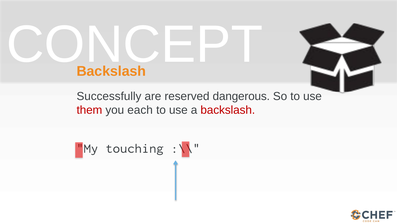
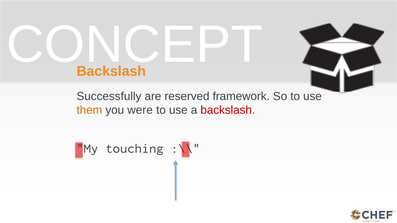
dangerous: dangerous -> framework
them colour: red -> orange
each: each -> were
